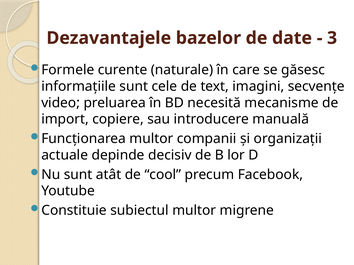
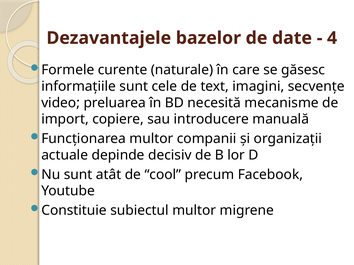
3: 3 -> 4
